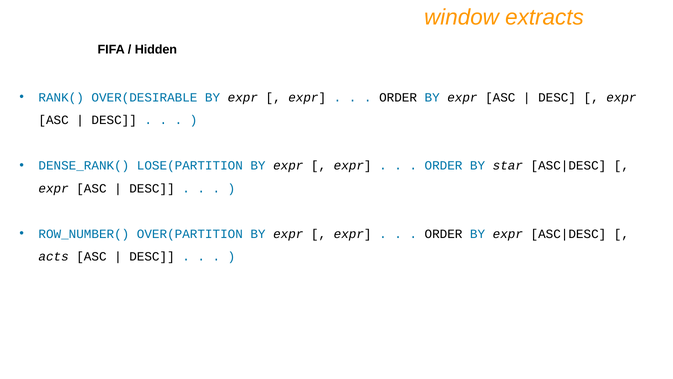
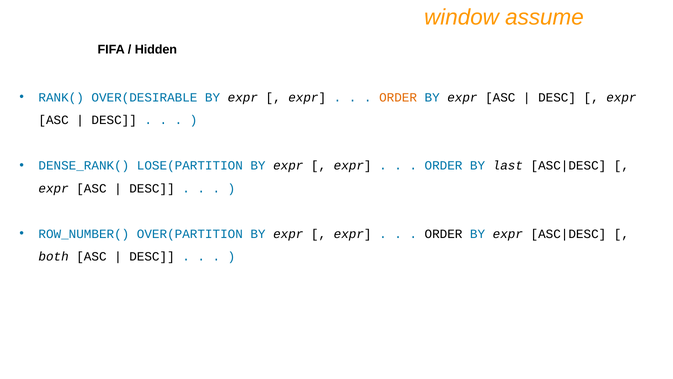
extracts: extracts -> assume
ORDER at (398, 97) colour: black -> orange
star: star -> last
acts: acts -> both
